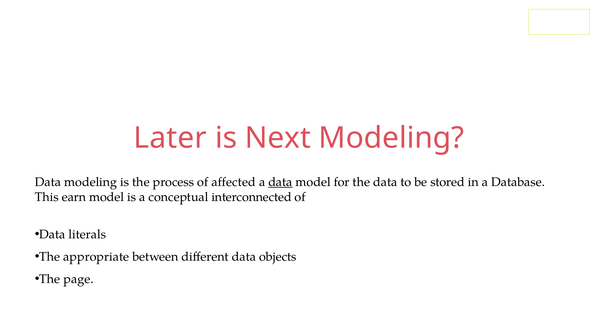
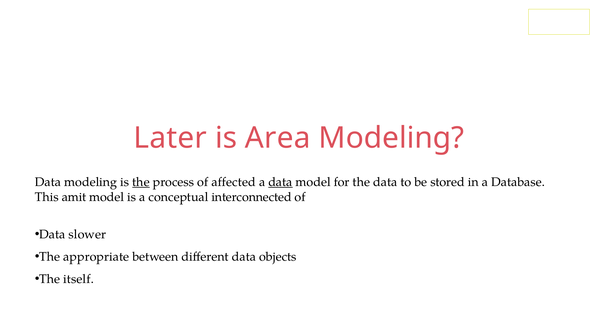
Next: Next -> Area
the at (141, 182) underline: none -> present
earn: earn -> amit
literals: literals -> slower
page: page -> itself
